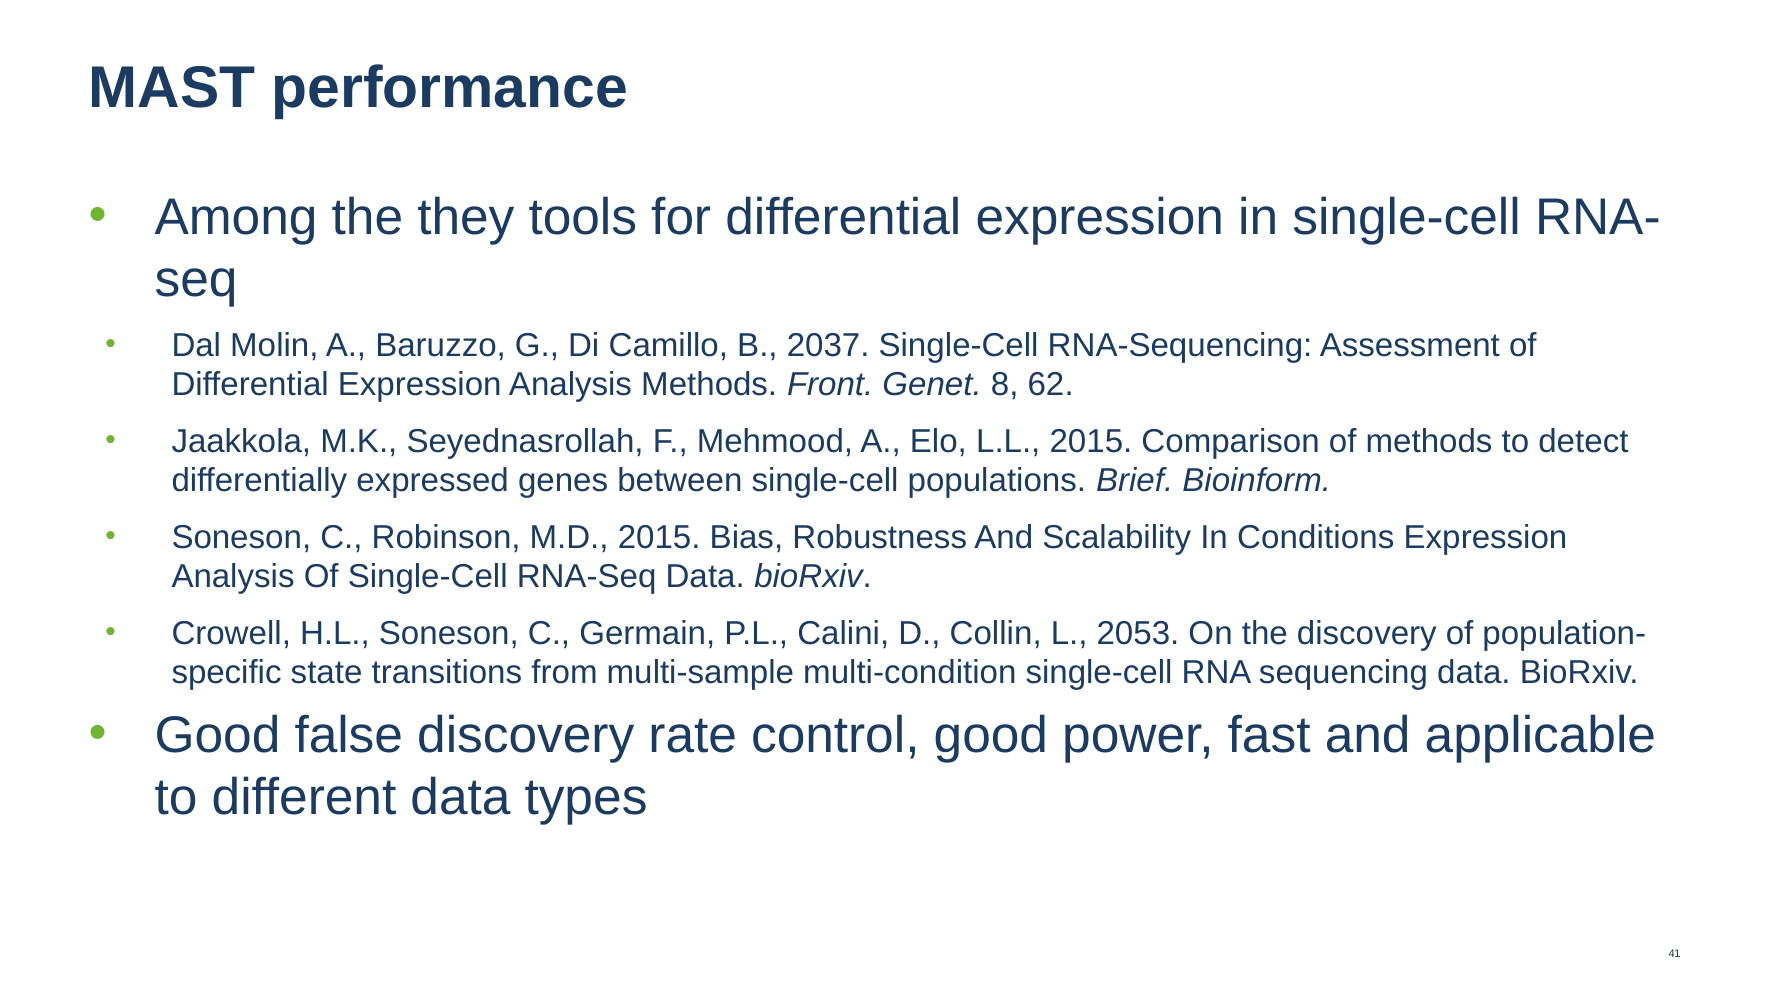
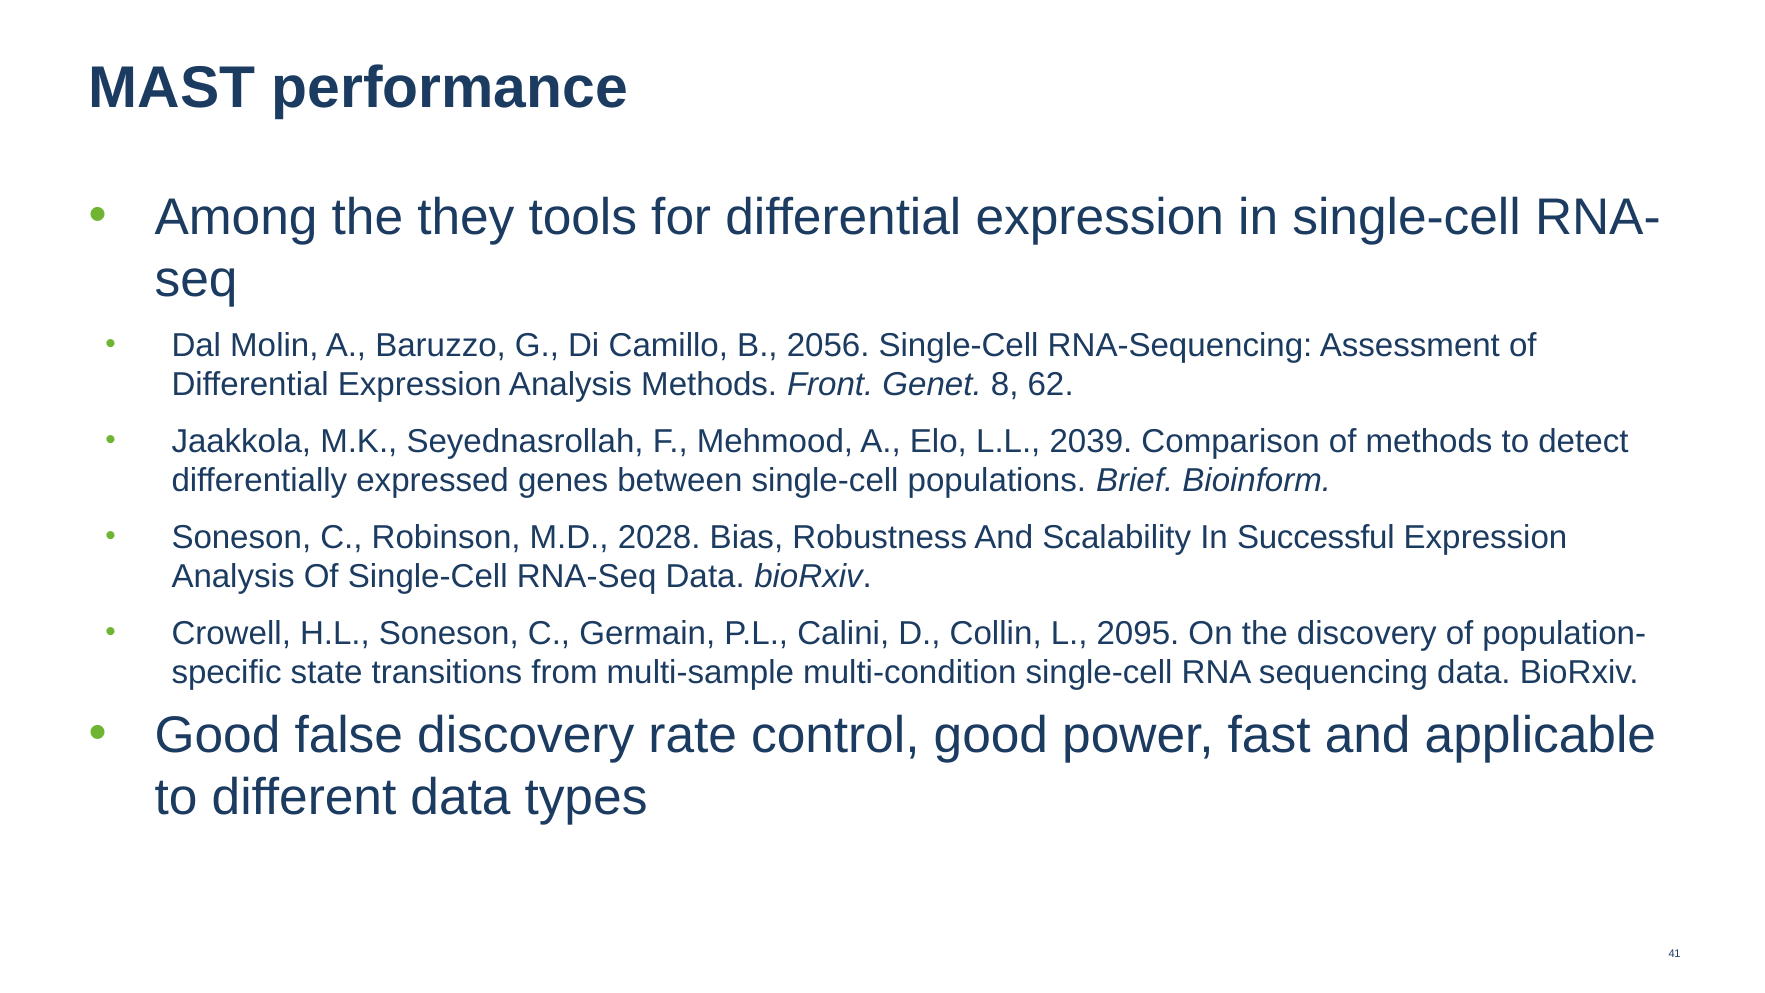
2037: 2037 -> 2056
L.L 2015: 2015 -> 2039
M.D 2015: 2015 -> 2028
Conditions: Conditions -> Successful
2053: 2053 -> 2095
